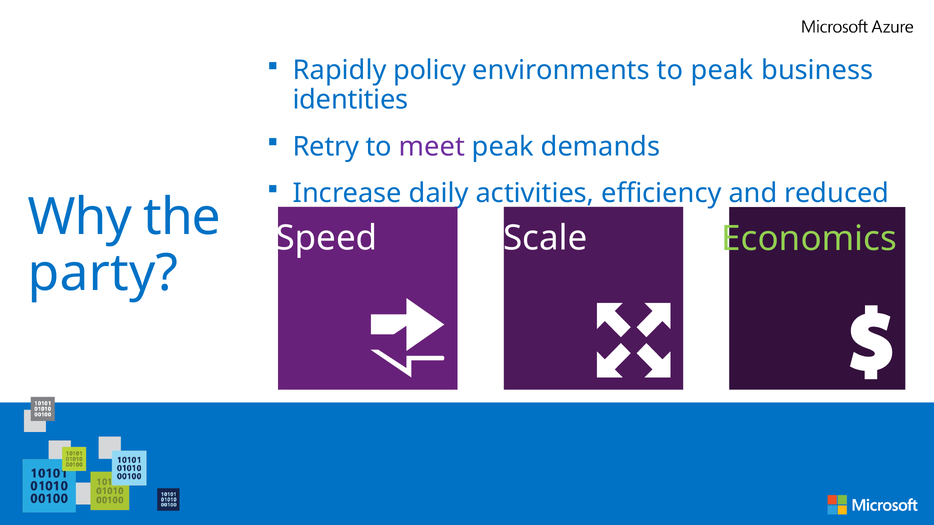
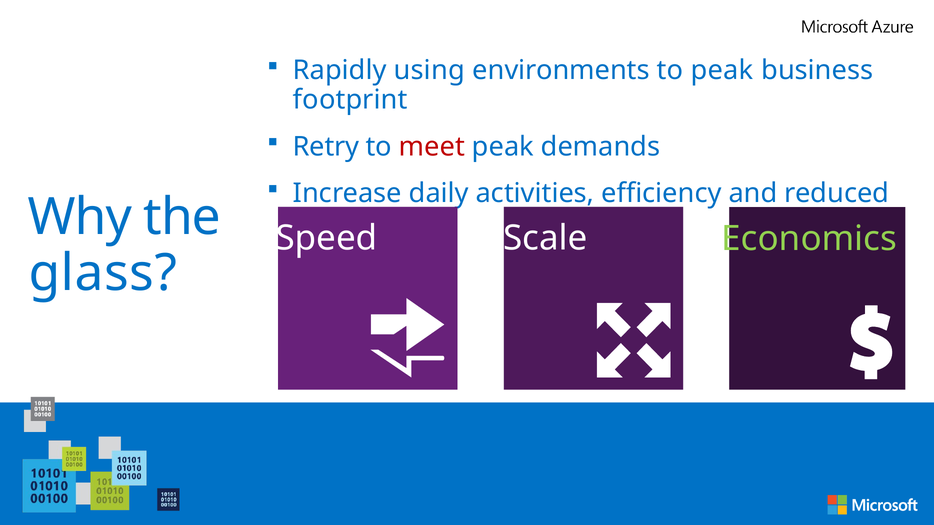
policy: policy -> using
identities: identities -> footprint
meet colour: purple -> red
party: party -> glass
